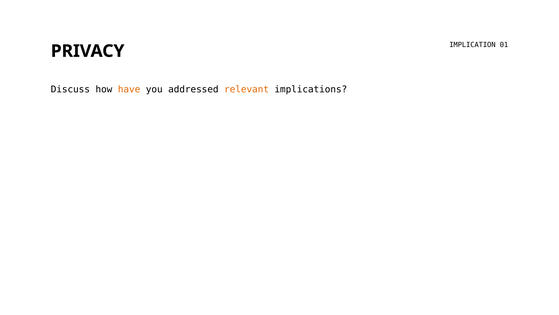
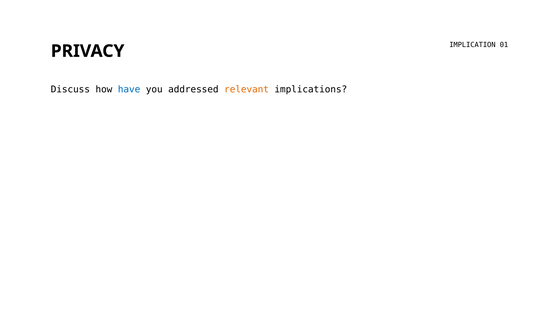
have colour: orange -> blue
